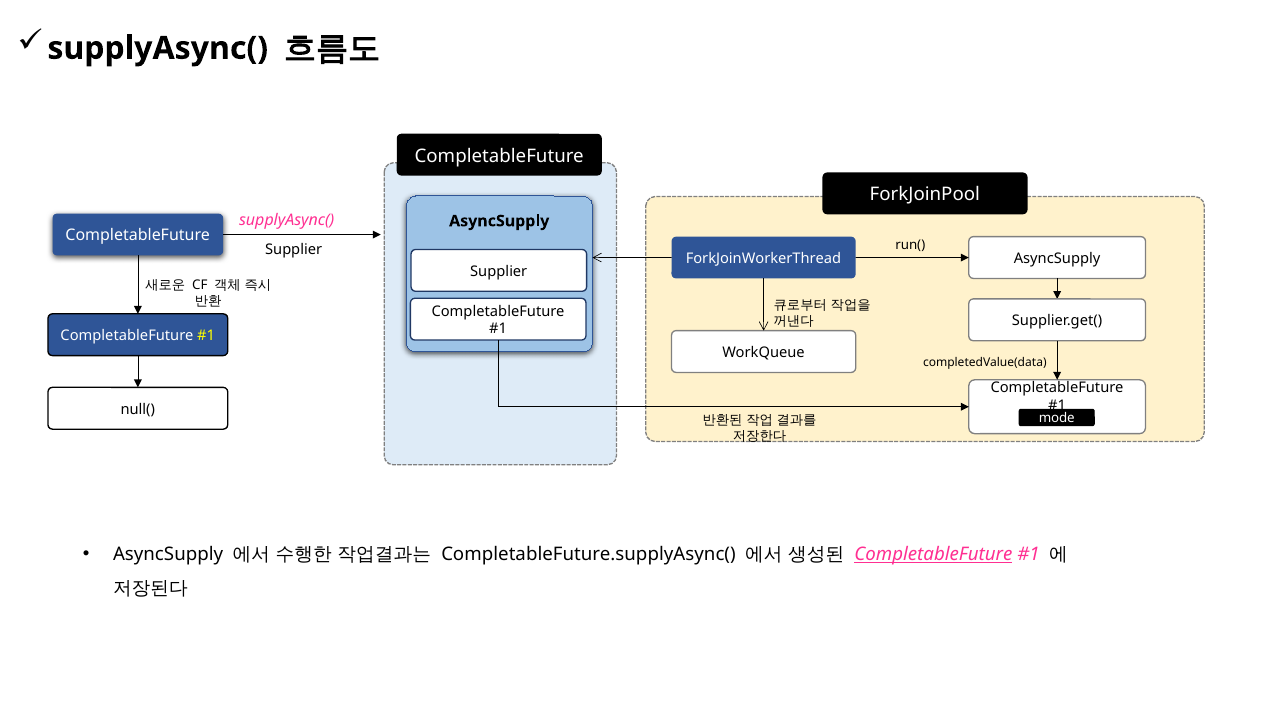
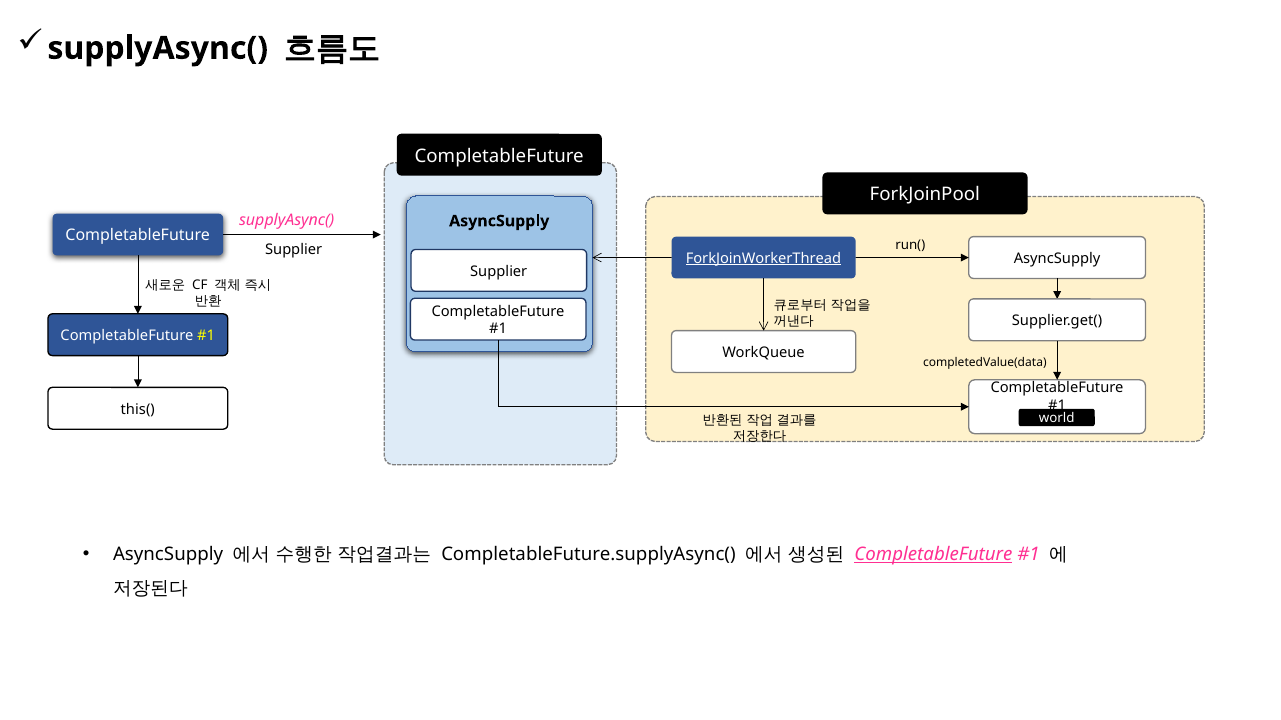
ForkJoinWorkerThread underline: none -> present
null(: null( -> this(
mode: mode -> world
